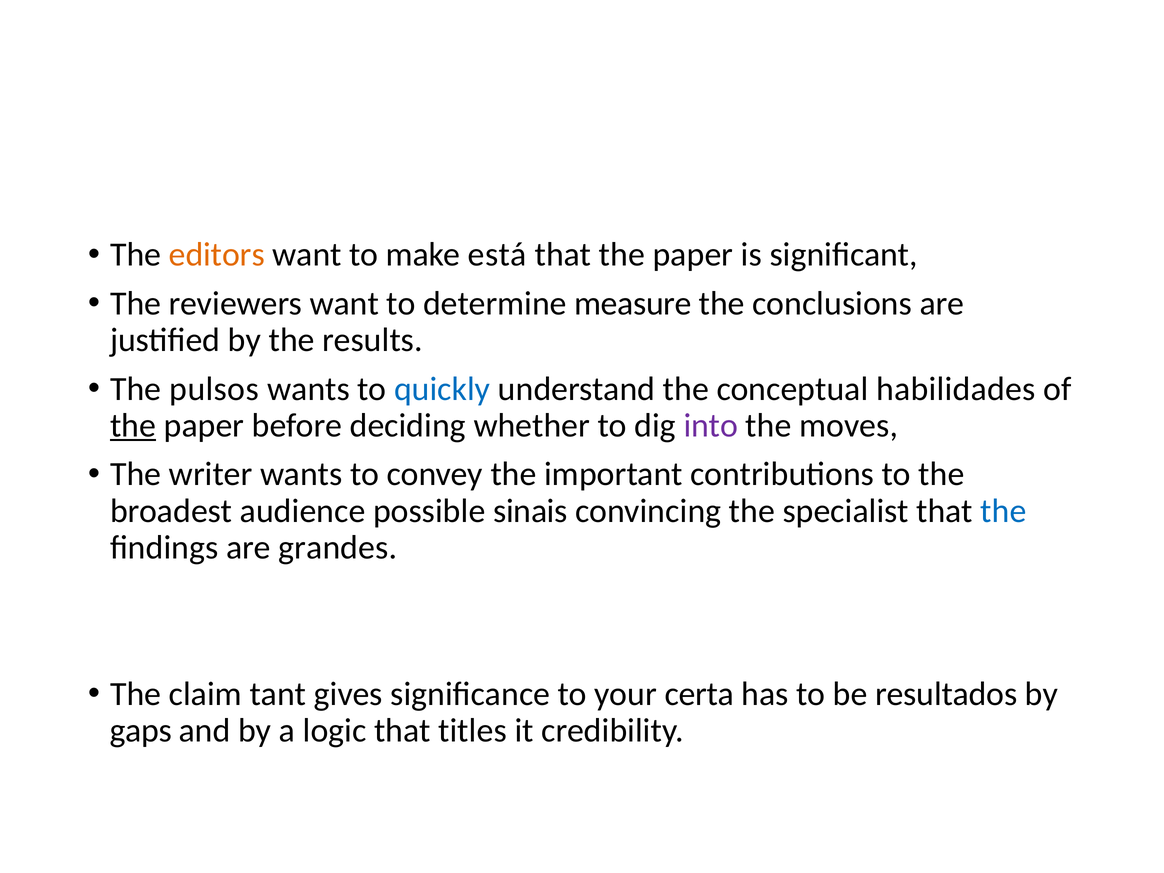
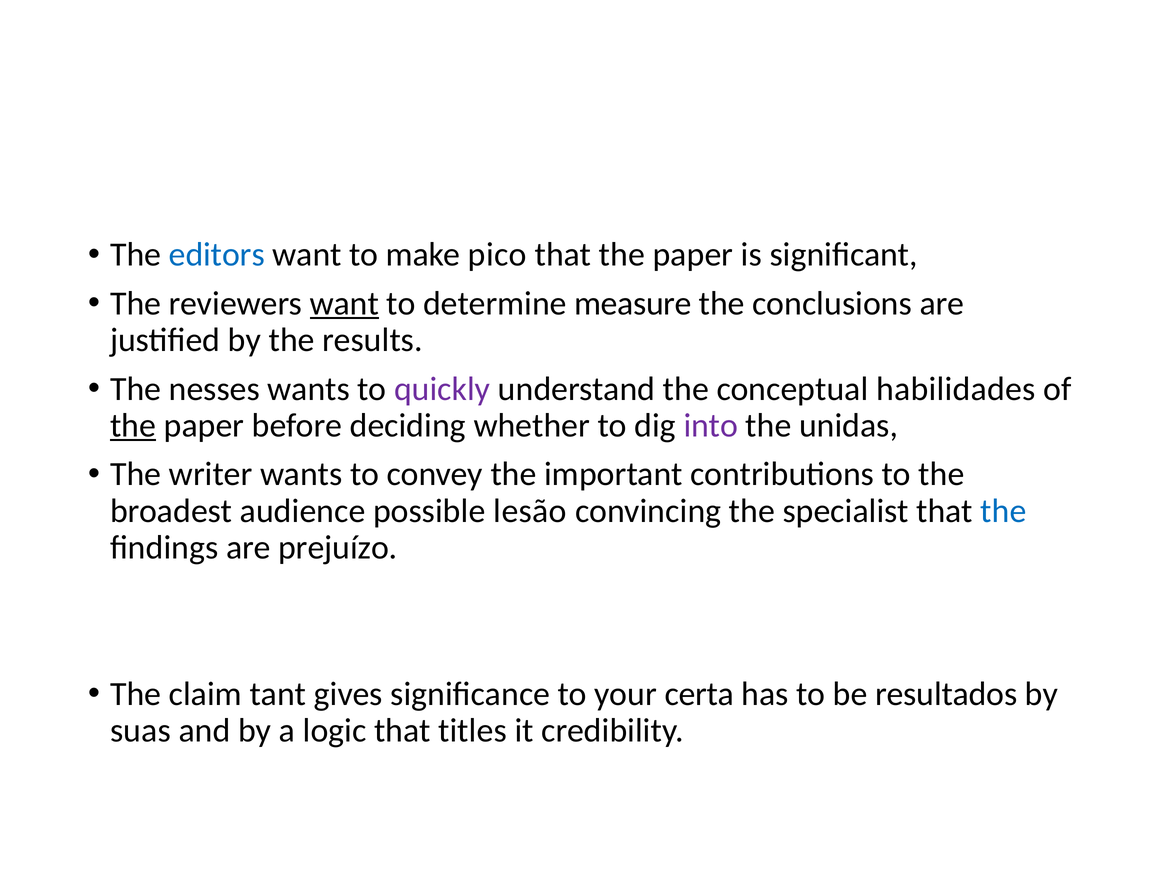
editors colour: orange -> blue
está: está -> pico
want at (344, 303) underline: none -> present
pulsos: pulsos -> nesses
quickly colour: blue -> purple
moves: moves -> unidas
sinais: sinais -> lesão
grandes: grandes -> prejuízo
gaps: gaps -> suas
